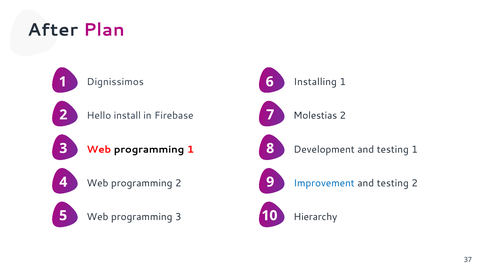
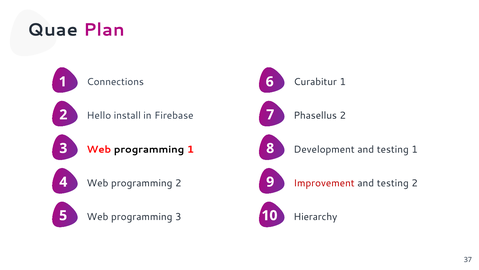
After: After -> Quae
Installing: Installing -> Curabitur
Dignissimos: Dignissimos -> Connections
Molestias: Molestias -> Phasellus
Improvement colour: blue -> red
